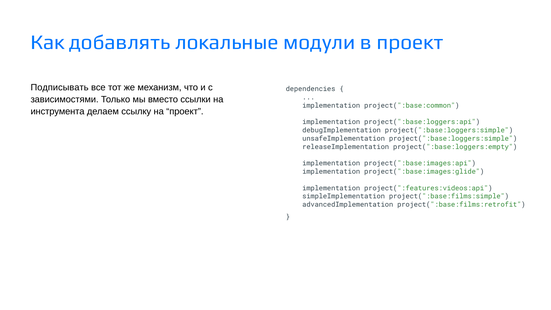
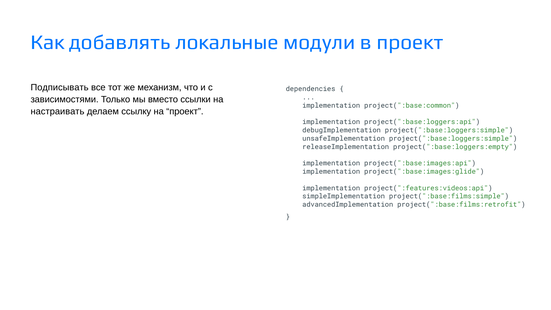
инструмента: инструмента -> настраивать
